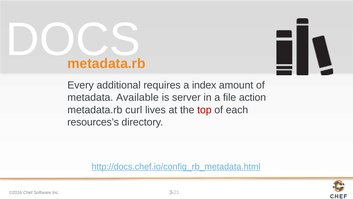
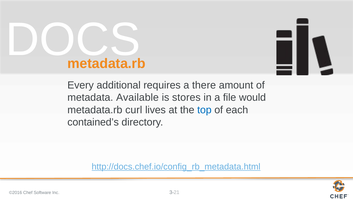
index: index -> there
server: server -> stores
action: action -> would
top colour: red -> blue
resources’s: resources’s -> contained’s
